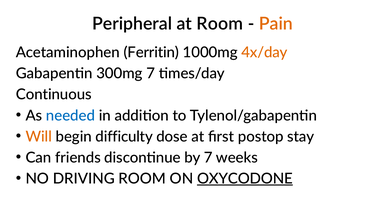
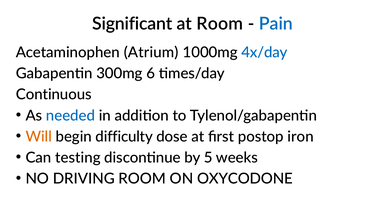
Peripheral: Peripheral -> Significant
Pain colour: orange -> blue
Ferritin: Ferritin -> Atrium
4x/day colour: orange -> blue
300mg 7: 7 -> 6
stay: stay -> iron
friends: friends -> testing
by 7: 7 -> 5
OXYCODONE underline: present -> none
